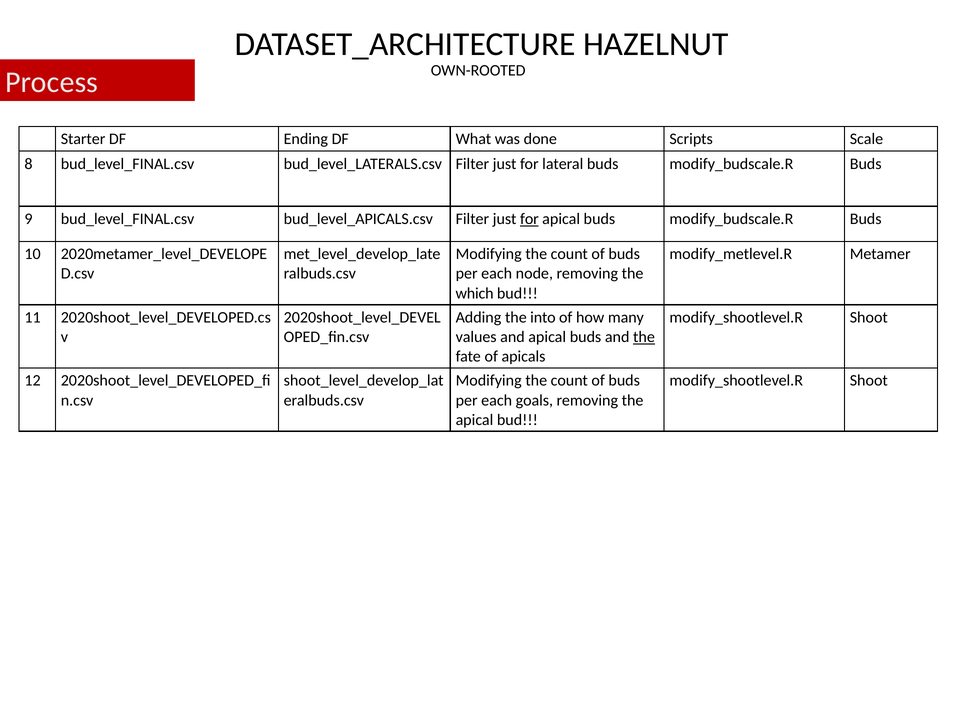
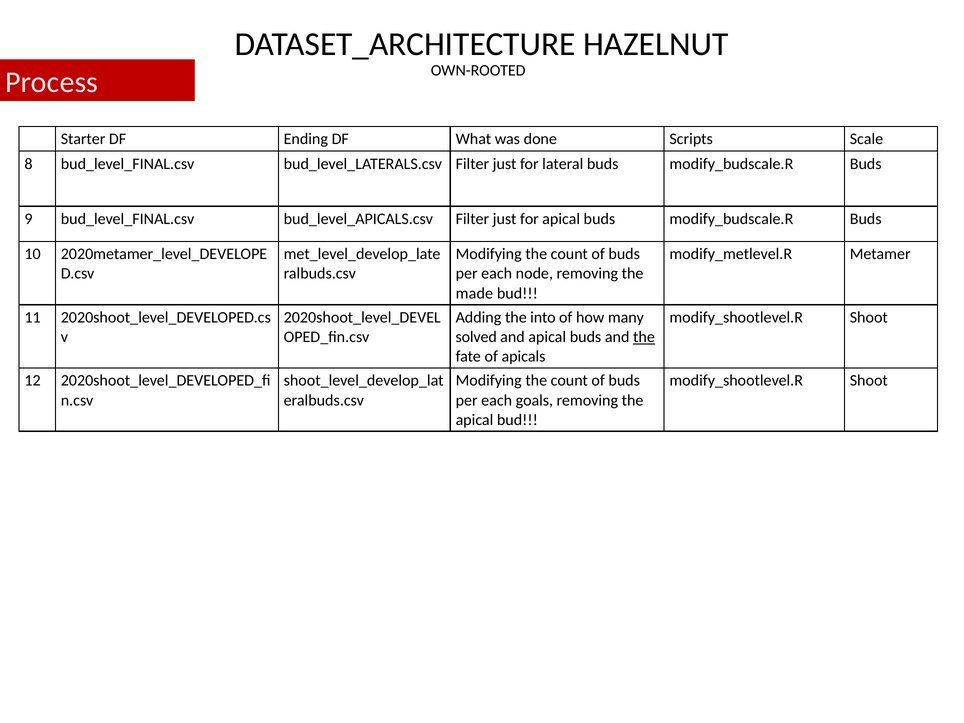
for at (529, 219) underline: present -> none
which: which -> made
values: values -> solved
